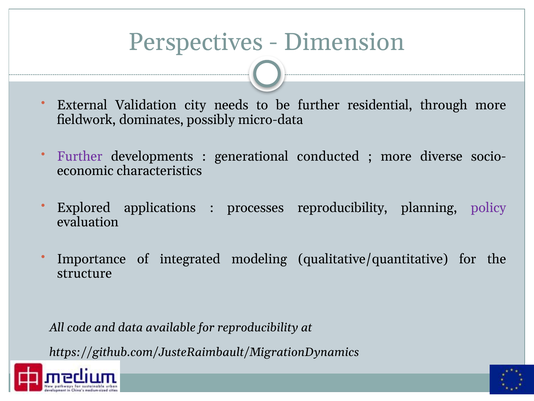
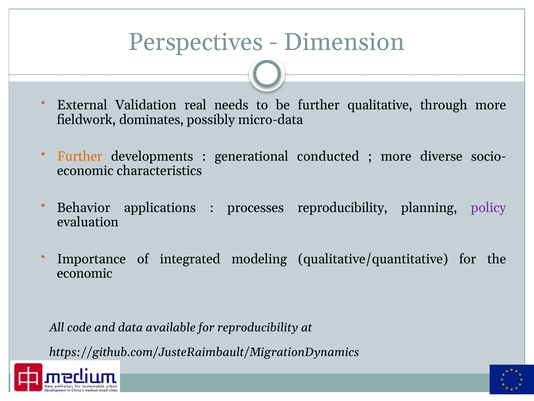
city: city -> real
residential: residential -> qualitative
Further at (80, 156) colour: purple -> orange
Explored: Explored -> Behavior
structure at (85, 273): structure -> economic
